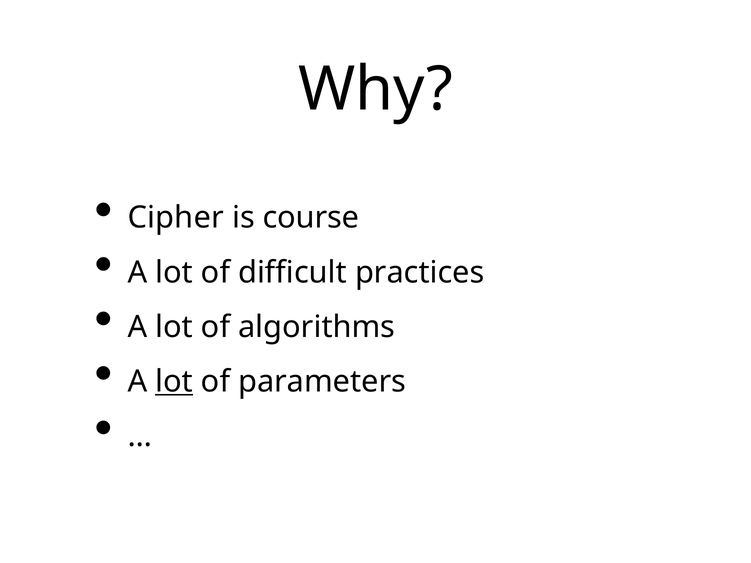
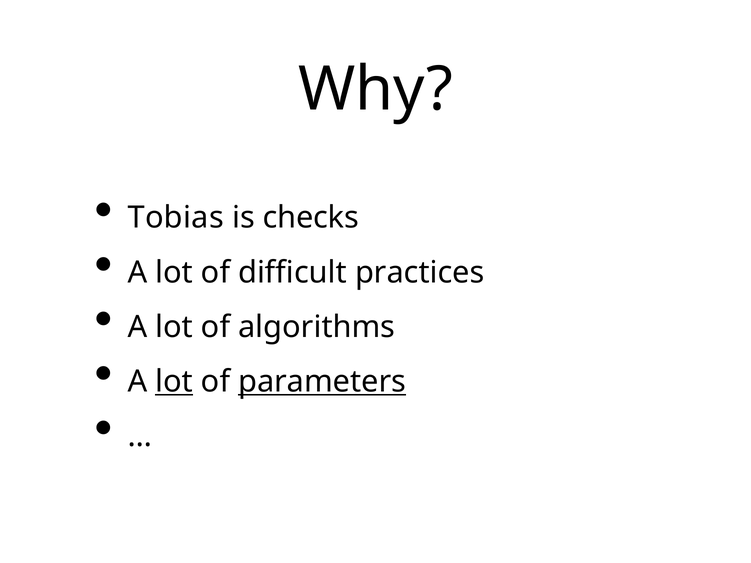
Cipher: Cipher -> Tobias
course: course -> checks
parameters underline: none -> present
